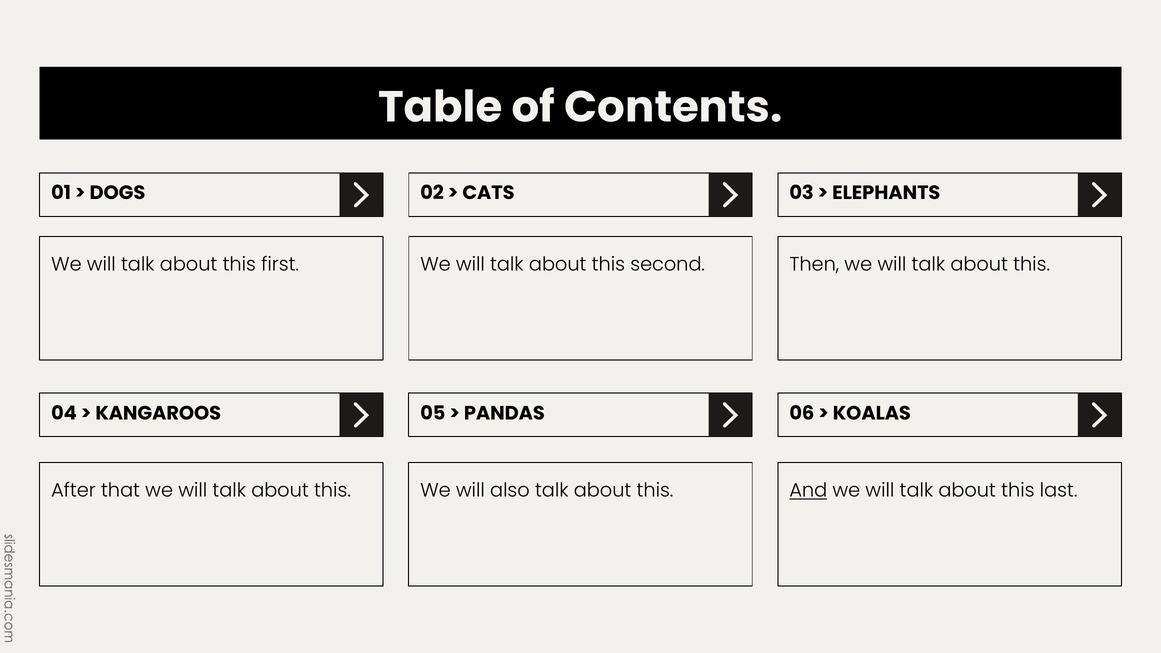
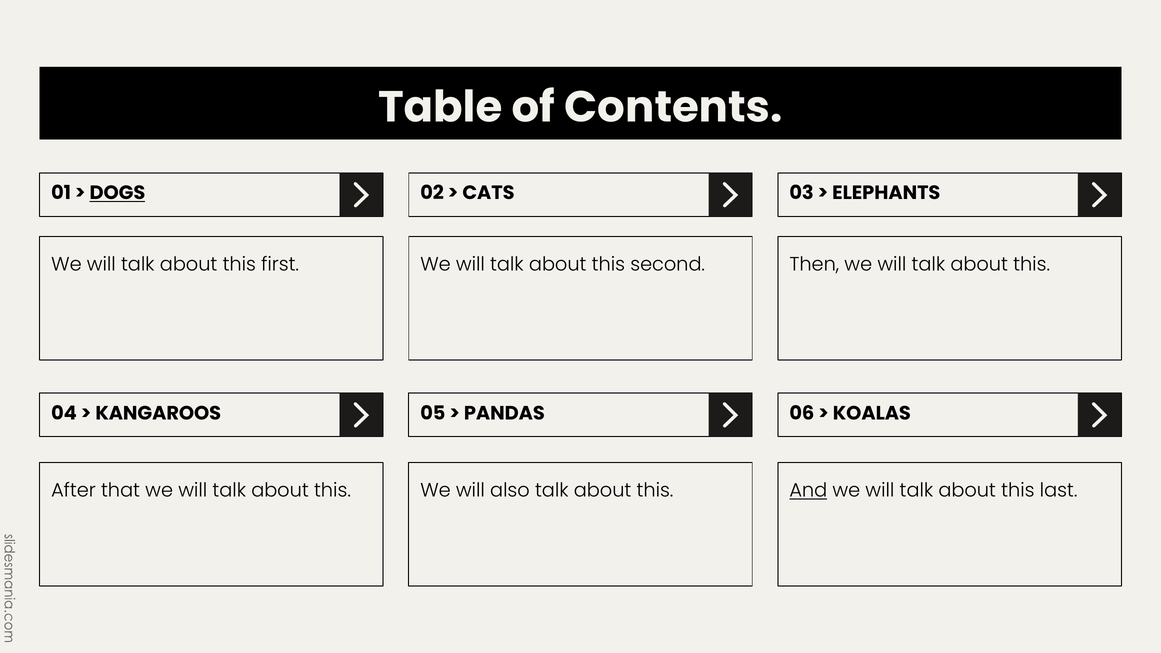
DOGS underline: none -> present
